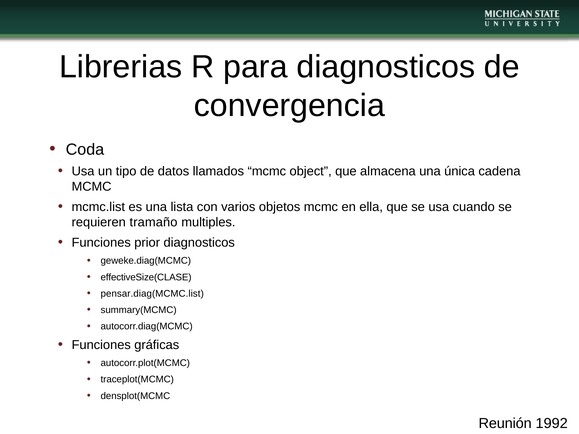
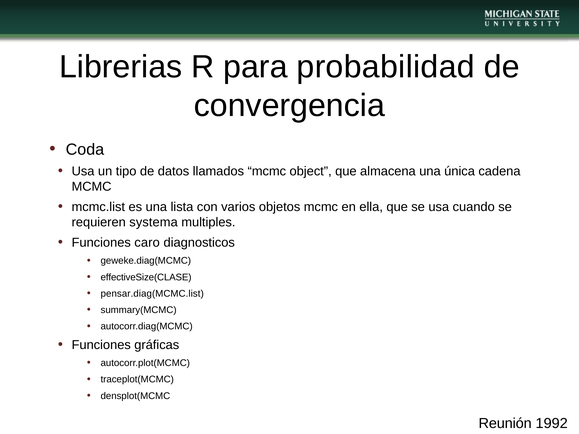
para diagnosticos: diagnosticos -> probabilidad
tramaño: tramaño -> systema
prior: prior -> caro
